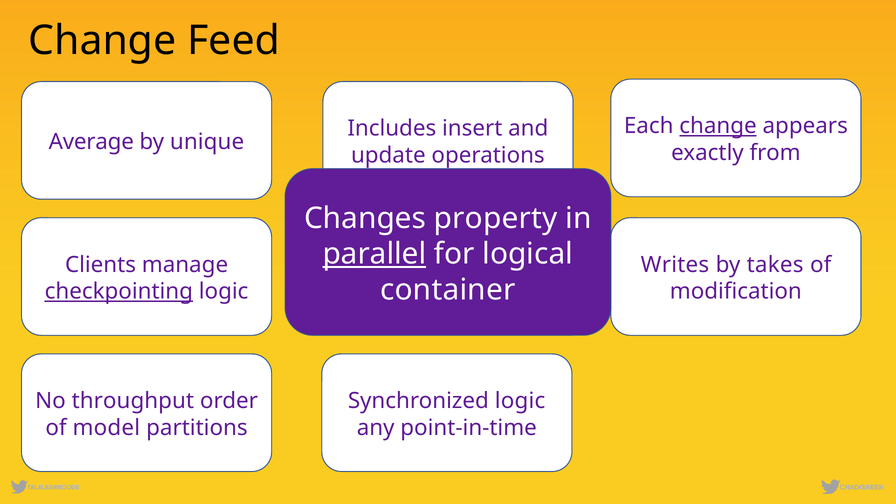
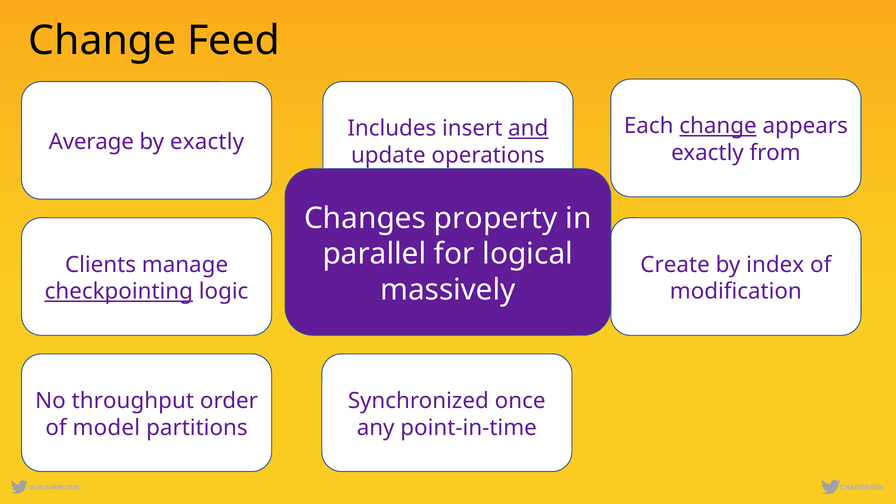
and underline: none -> present
by unique: unique -> exactly
parallel underline: present -> none
Writes: Writes -> Create
takes: takes -> index
container: container -> massively
Synchronized logic: logic -> once
